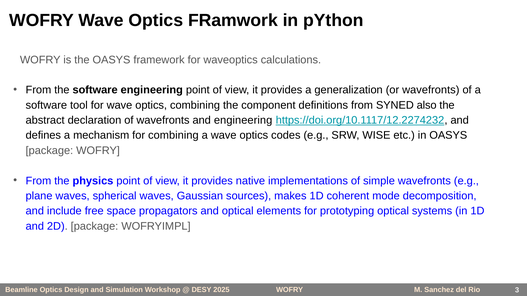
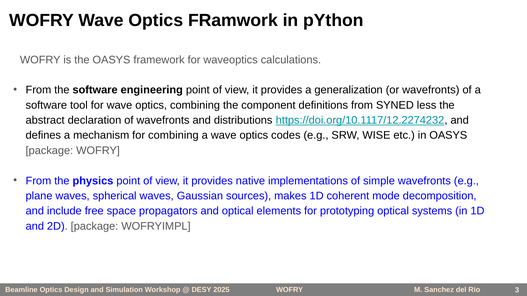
also: also -> less
and engineering: engineering -> distributions
